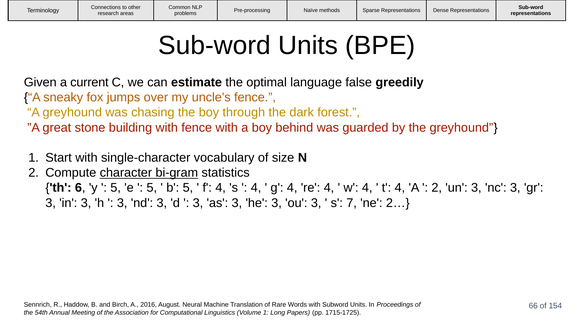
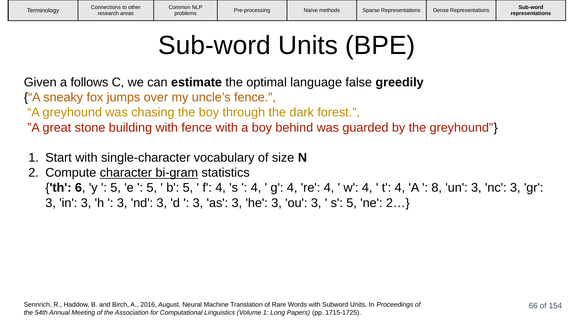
current: current -> follows
2 at (437, 188): 2 -> 8
s 7: 7 -> 5
